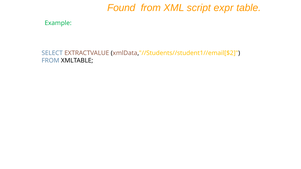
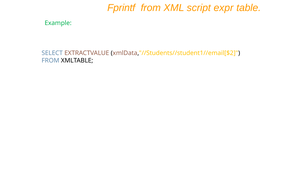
Found: Found -> Fprintf
